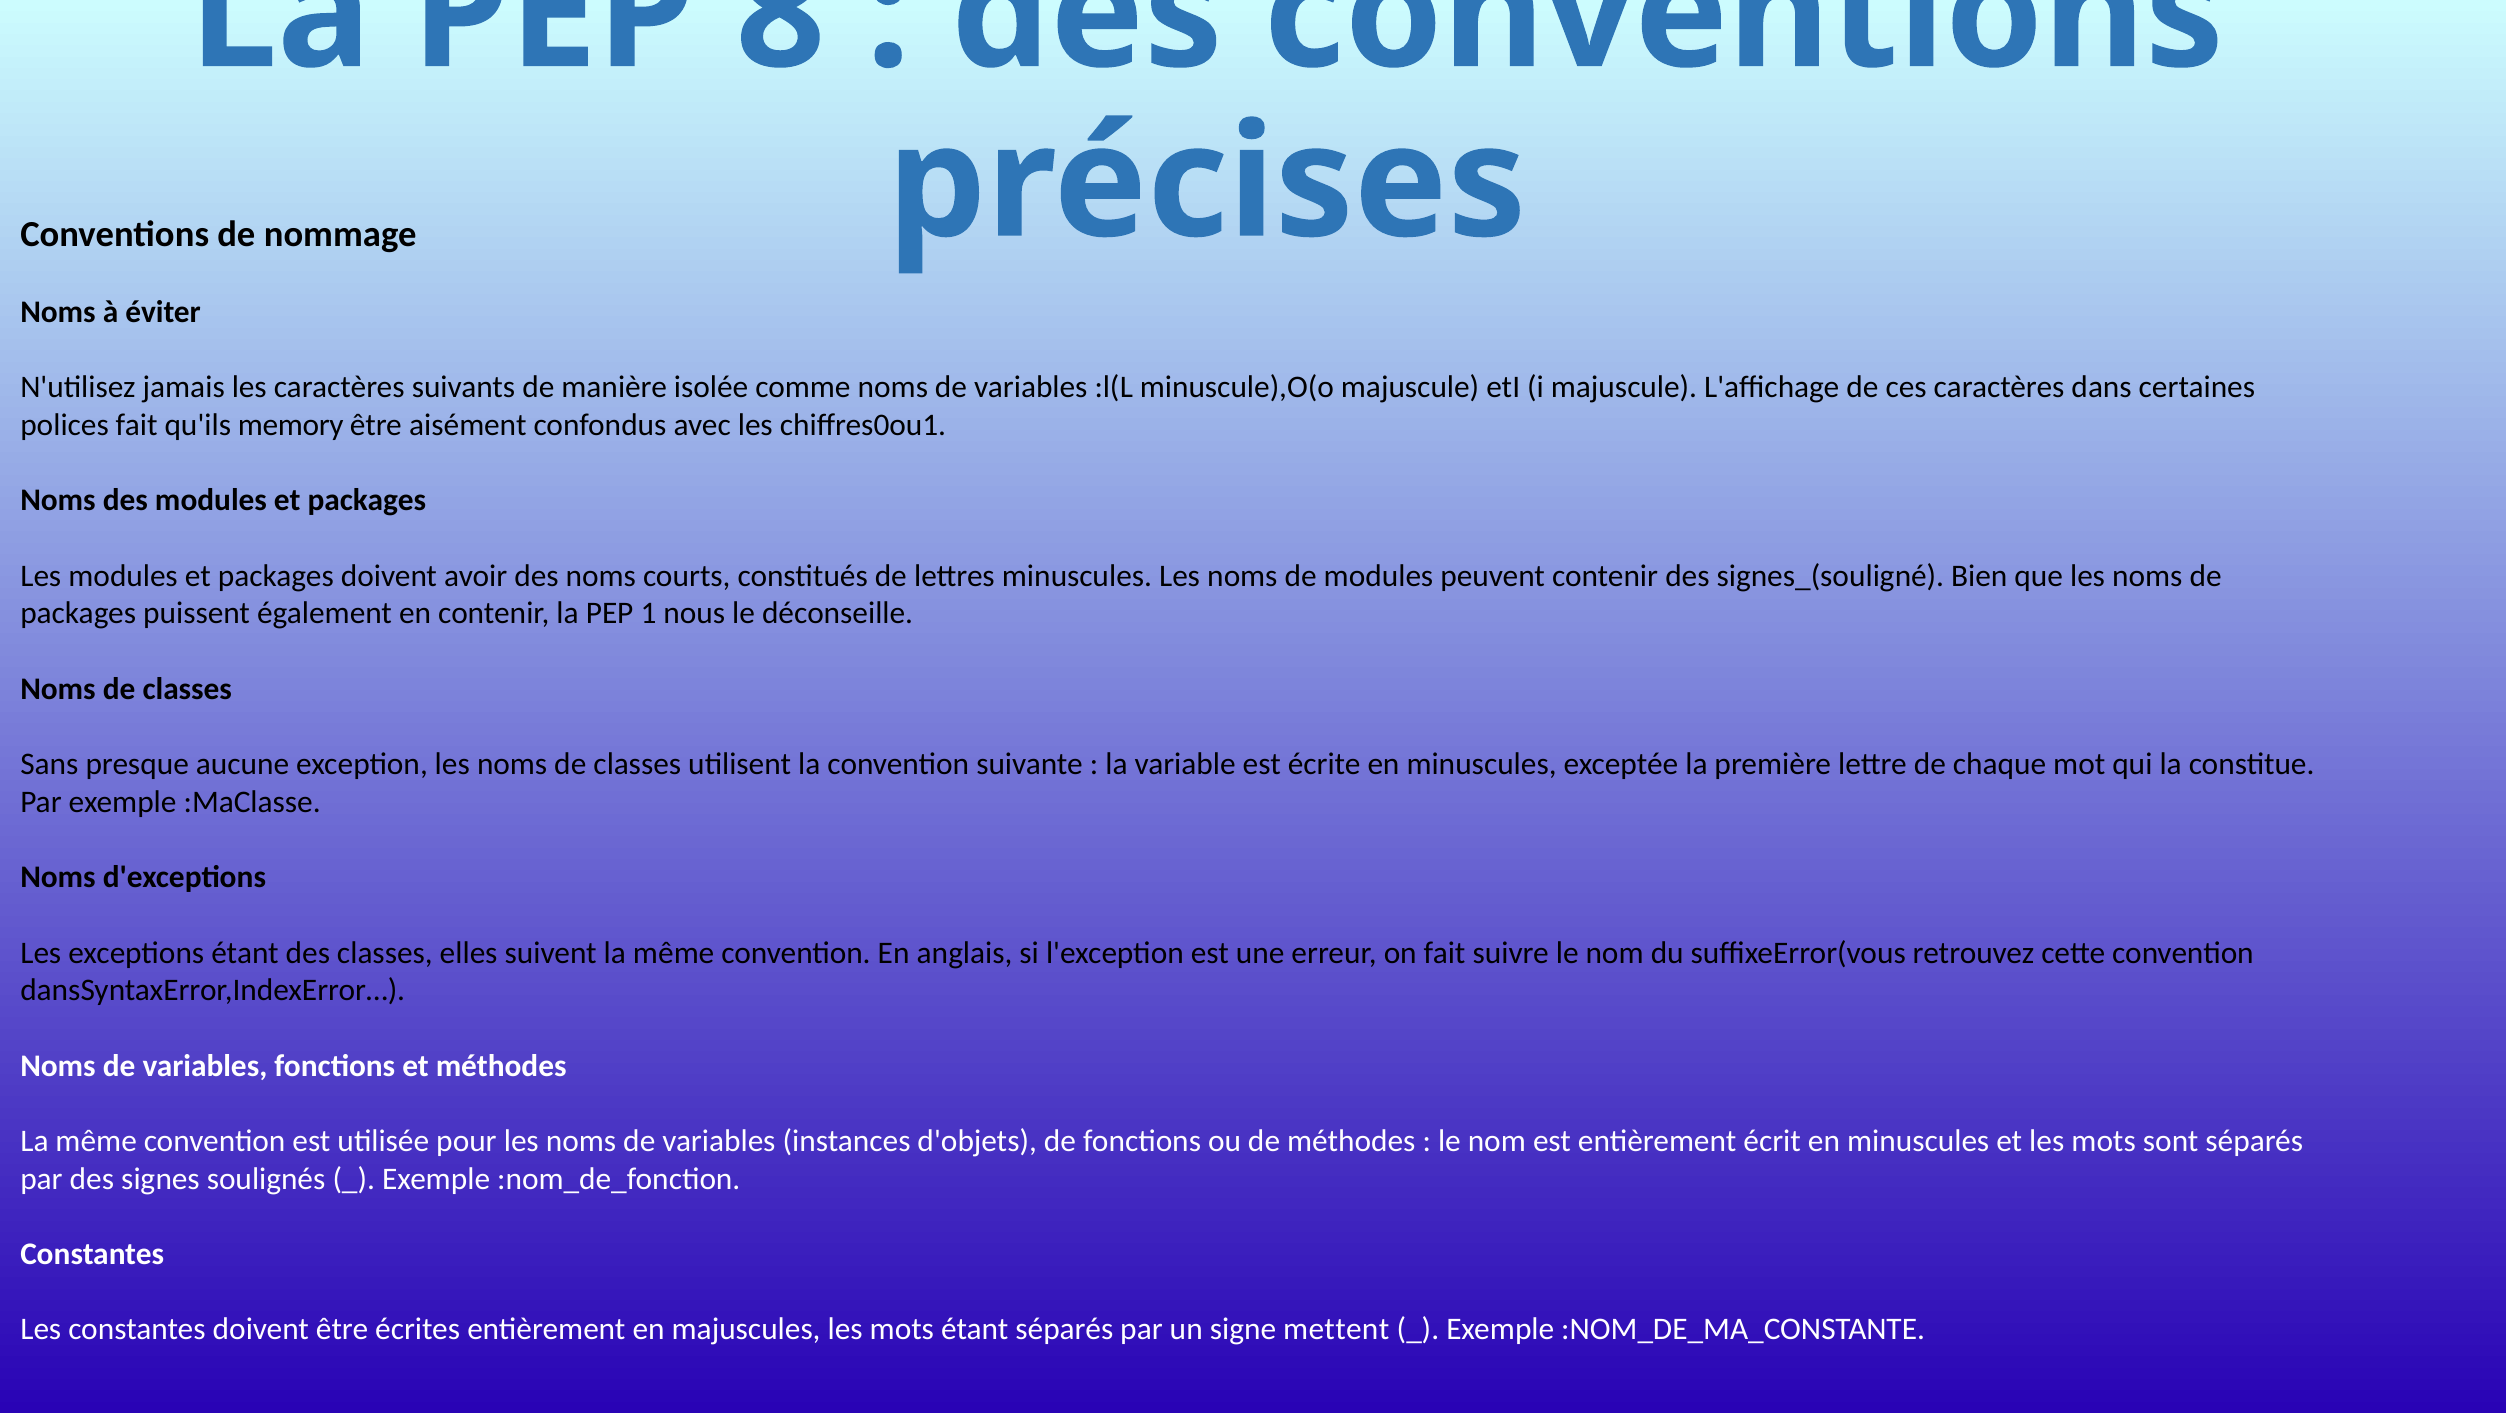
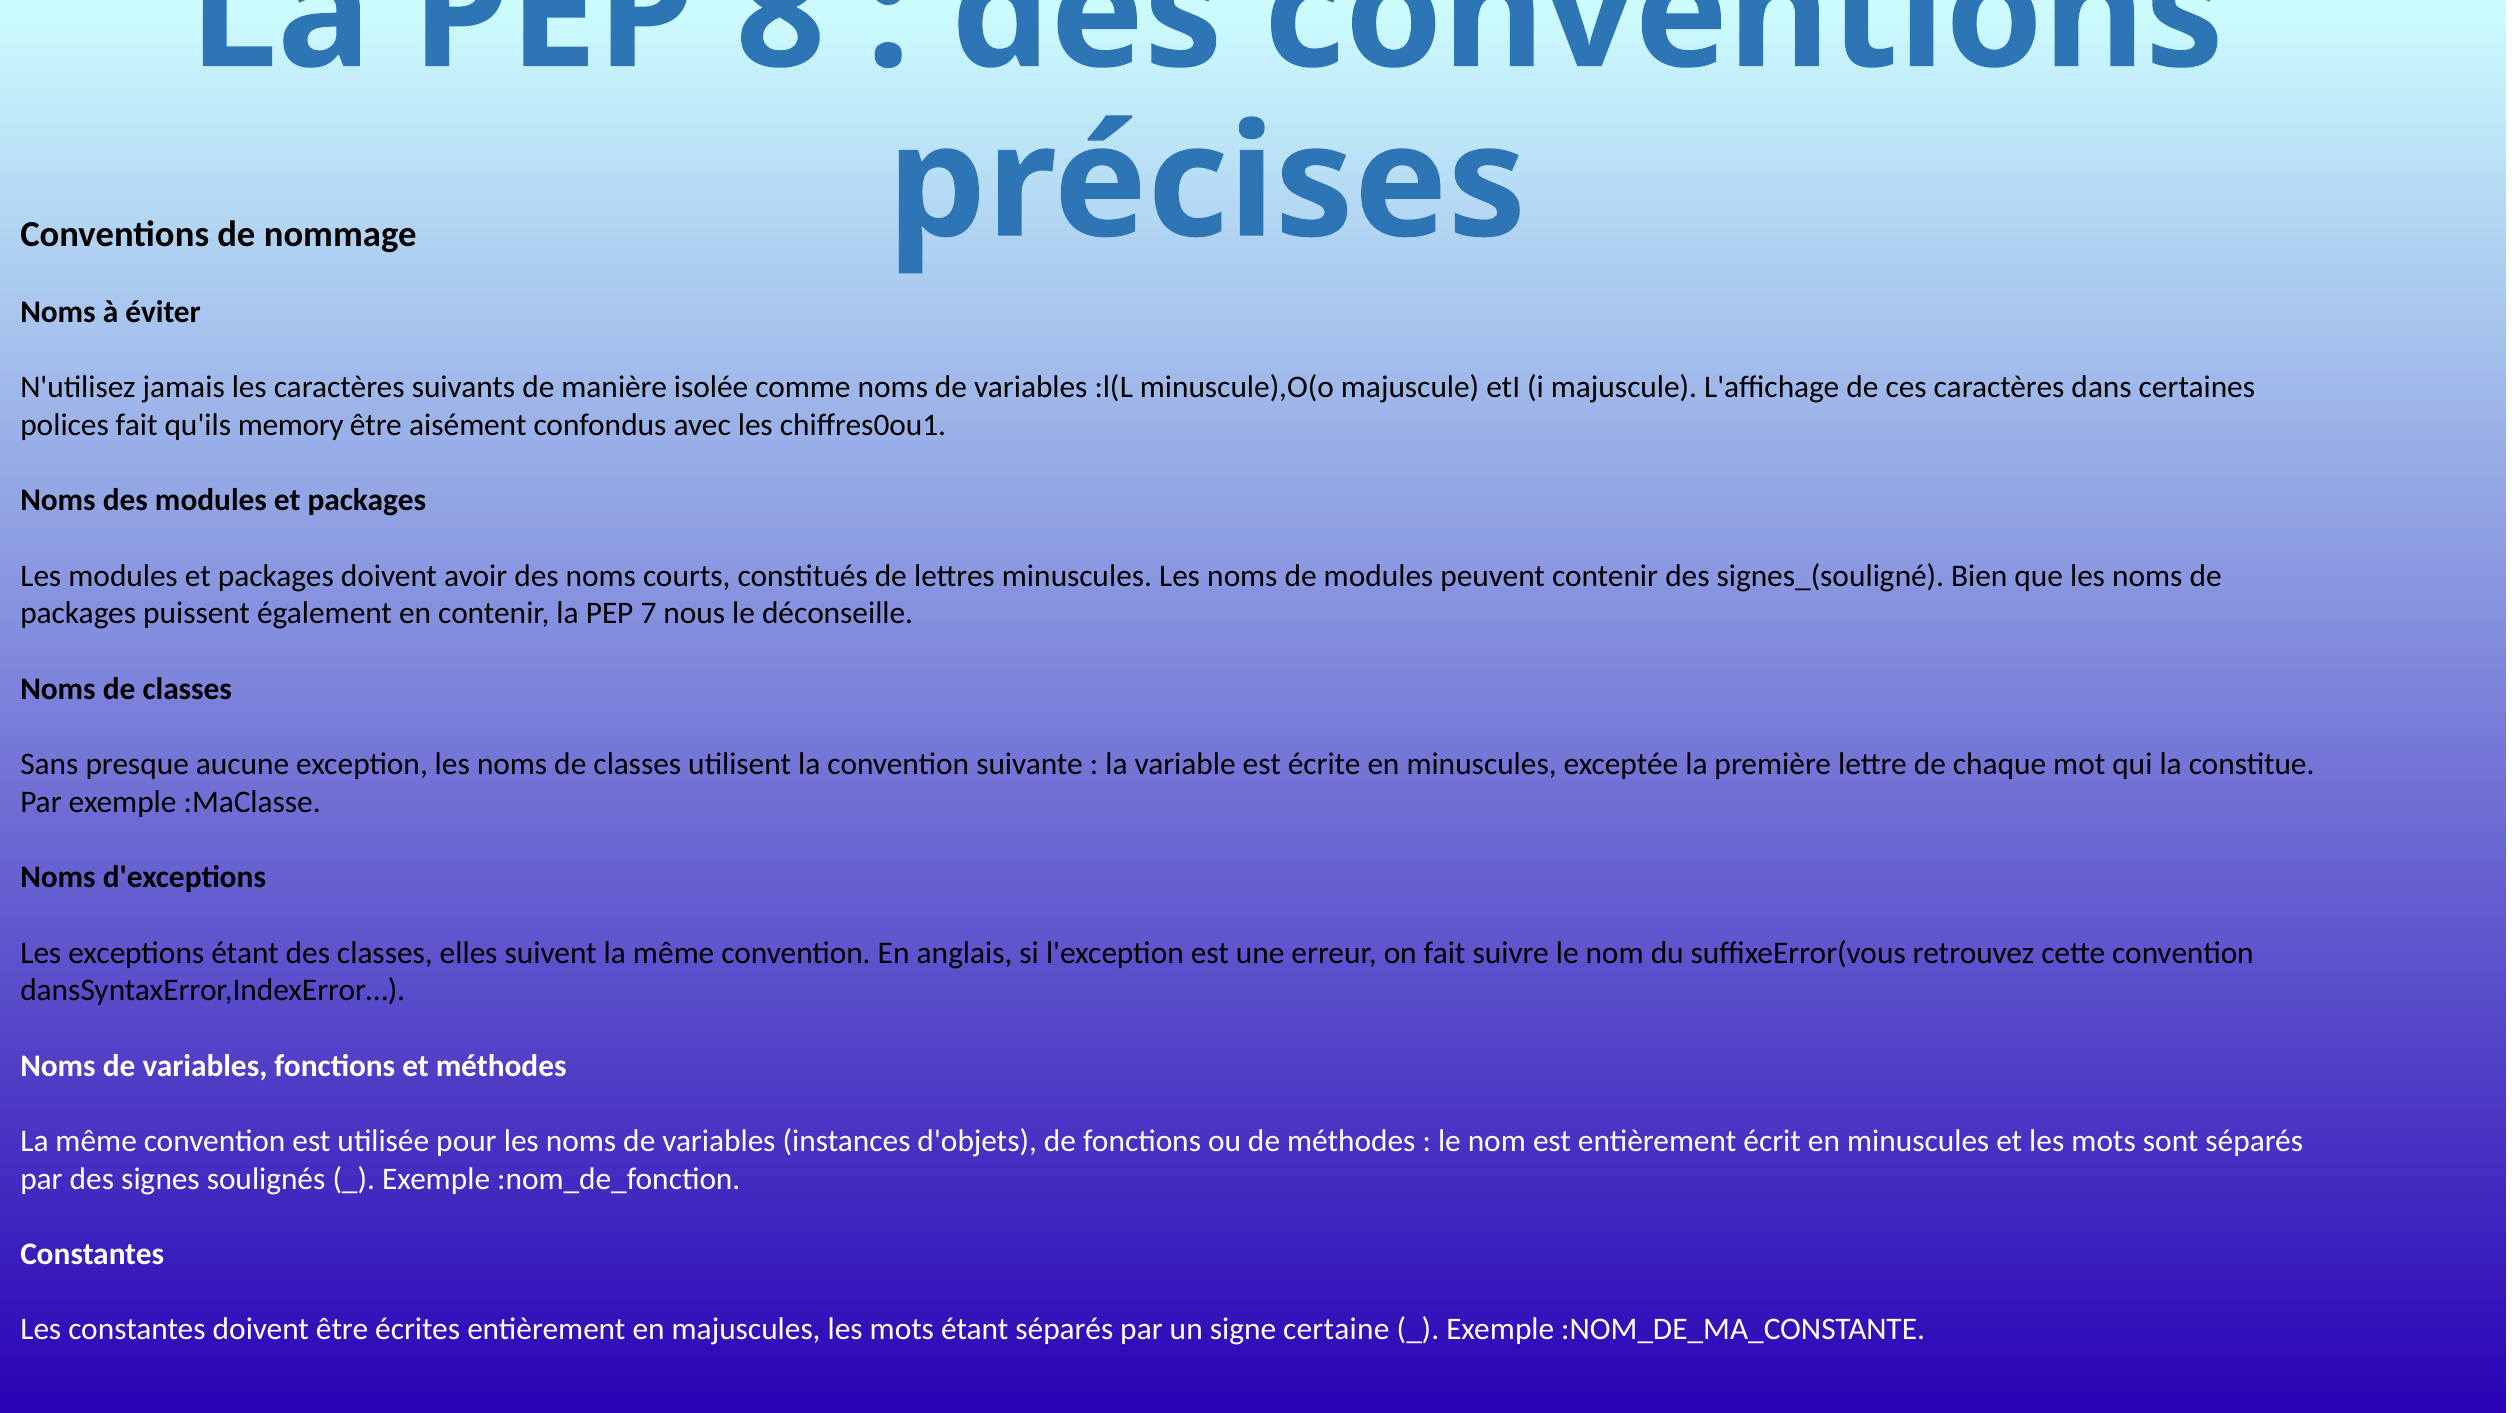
1: 1 -> 7
mettent: mettent -> certaine
